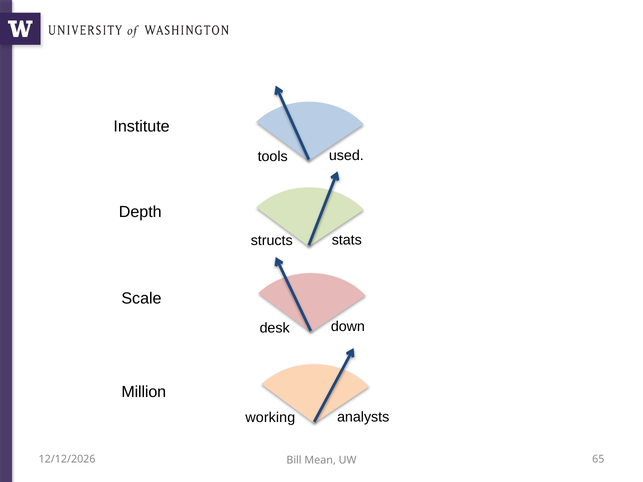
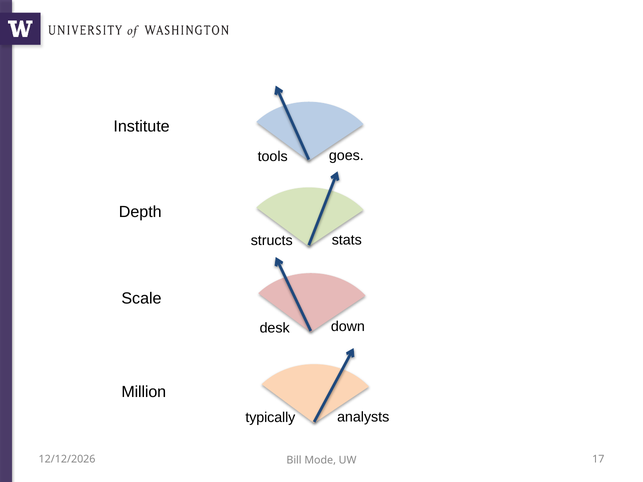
used: used -> goes
working: working -> typically
65: 65 -> 17
Mean: Mean -> Mode
